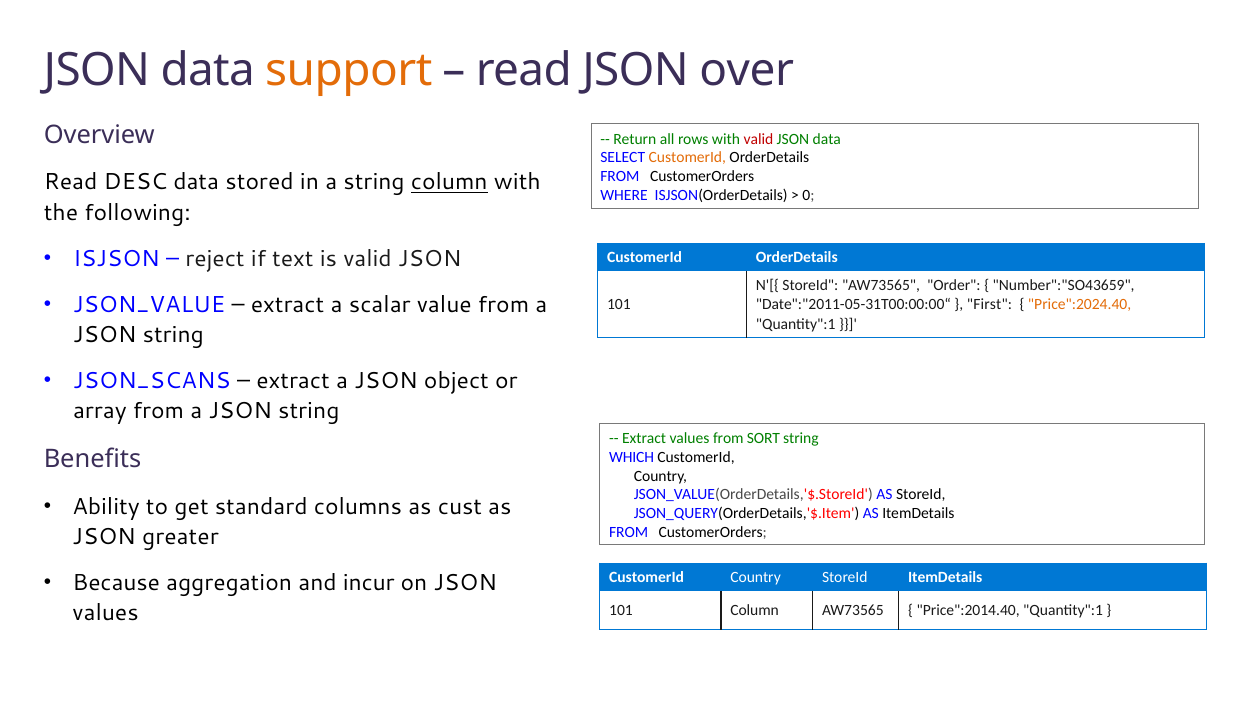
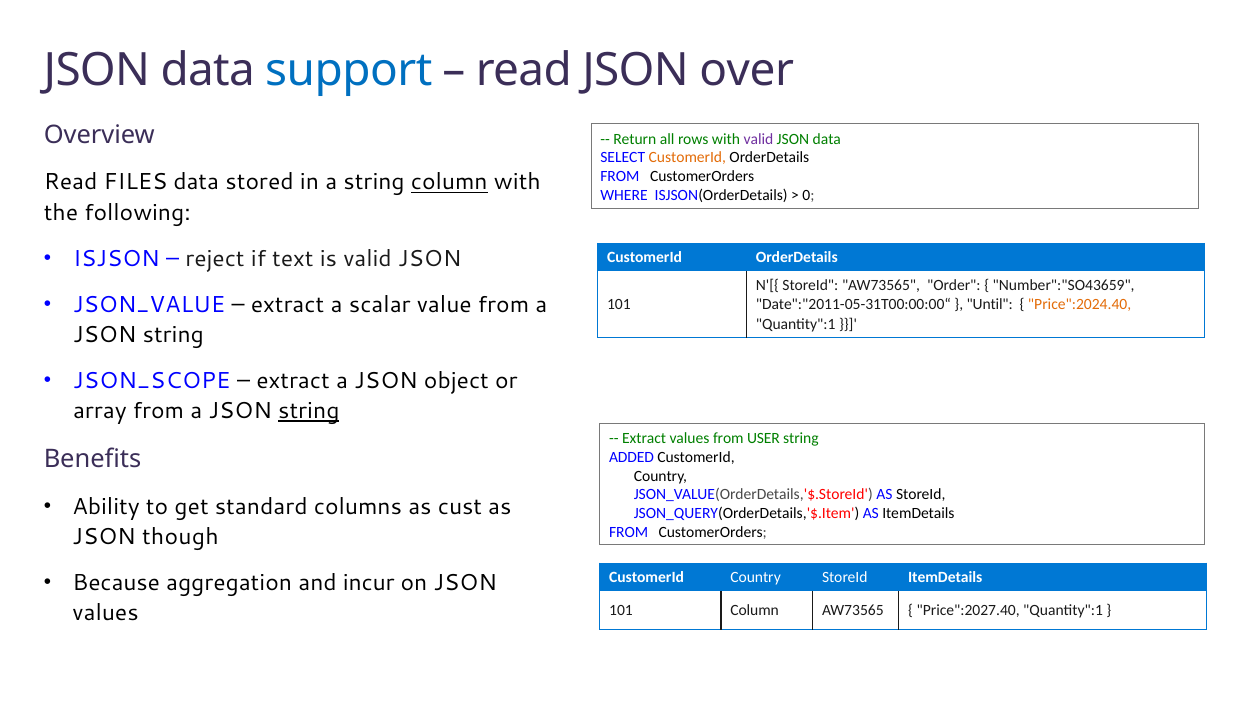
support colour: orange -> blue
valid at (758, 139) colour: red -> purple
DESC: DESC -> FILES
First: First -> Until
JSON_SCANS: JSON_SCANS -> JSON_SCOPE
string at (309, 411) underline: none -> present
SORT: SORT -> USER
WHICH: WHICH -> ADDED
greater: greater -> though
Price":2014.40: Price":2014.40 -> Price":2027.40
